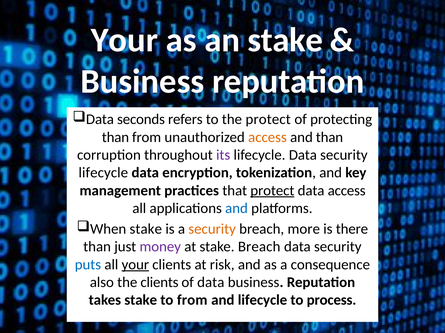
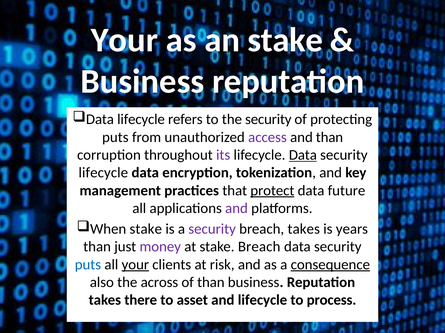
Data seconds: seconds -> lifecycle
the protect: protect -> security
than at (115, 138): than -> puts
access at (267, 138) colour: orange -> purple
Data at (303, 155) underline: none -> present
data access: access -> future
and at (236, 209) colour: blue -> purple
security at (212, 229) colour: orange -> purple
breach more: more -> takes
there: there -> years
consequence underline: none -> present
the clients: clients -> across
of data: data -> than
takes stake: stake -> there
to from: from -> asset
